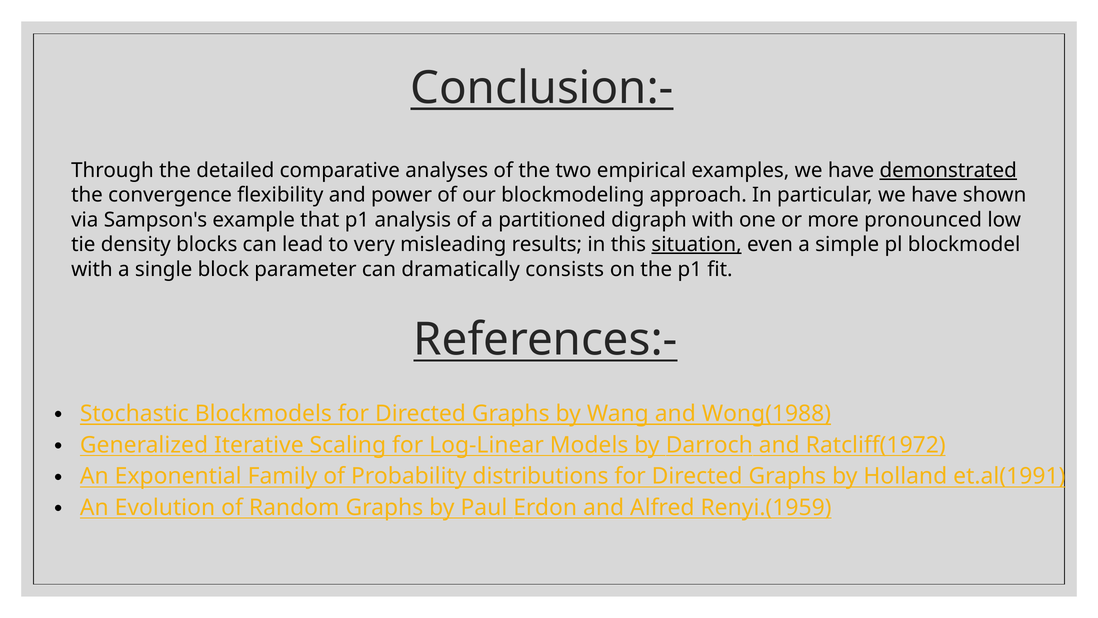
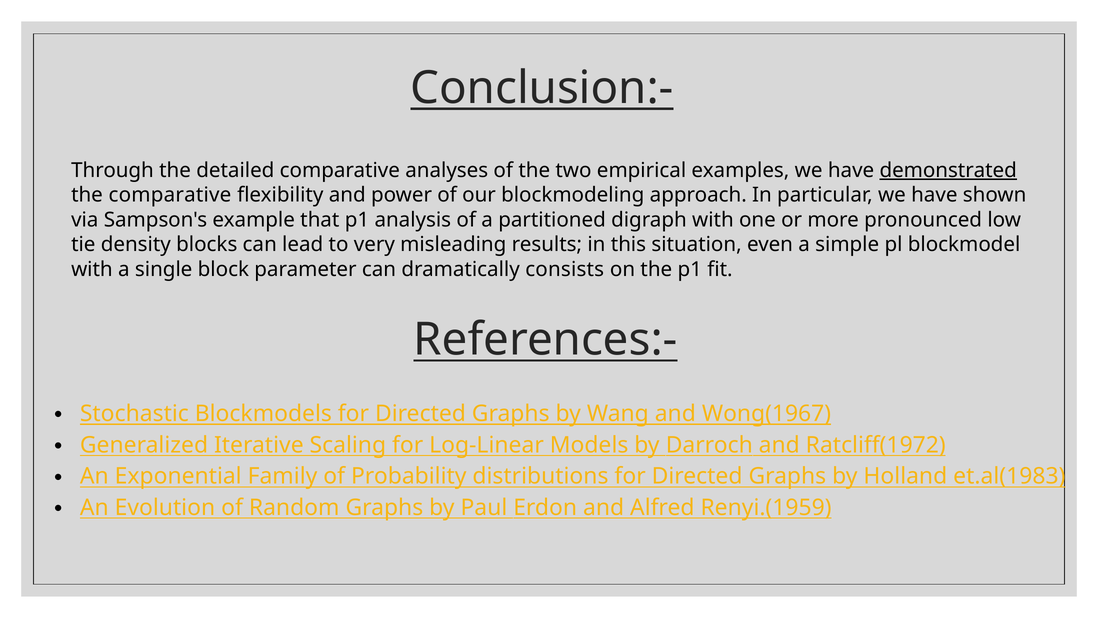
the convergence: convergence -> comparative
situation underline: present -> none
Wong(1988: Wong(1988 -> Wong(1967
et.al(1991: et.al(1991 -> et.al(1983
